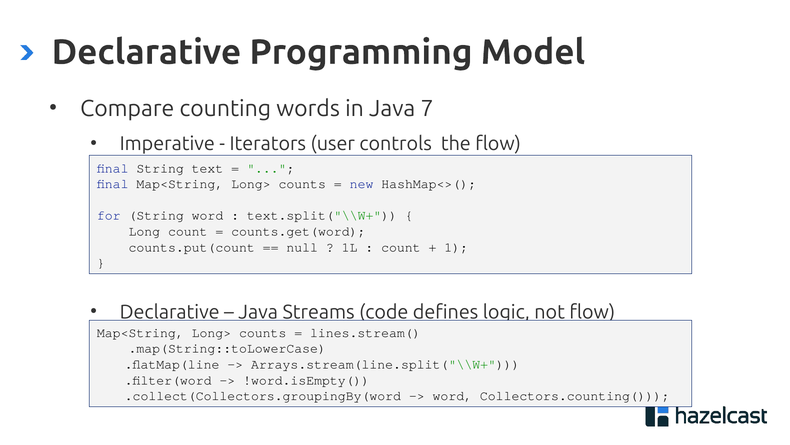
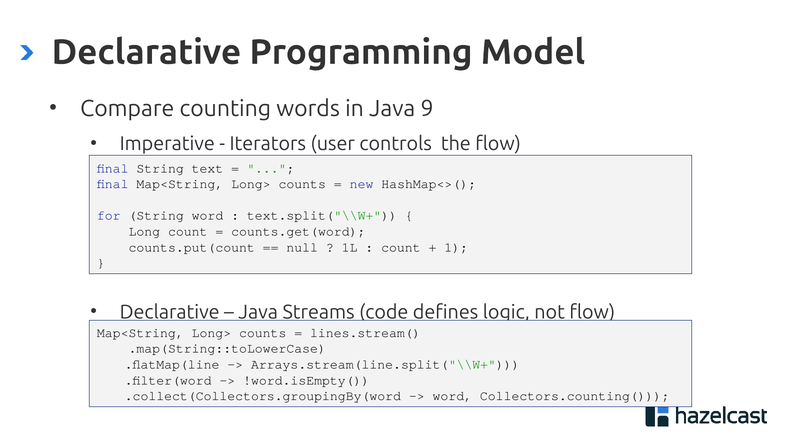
7: 7 -> 9
